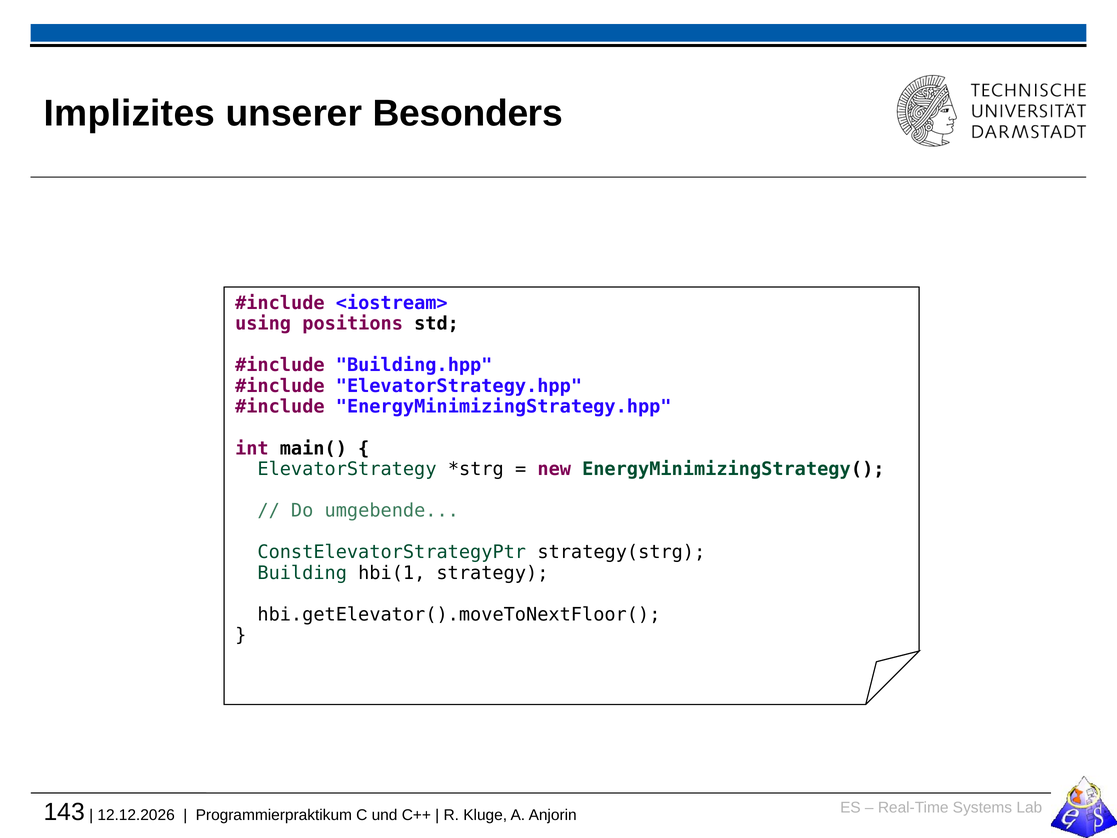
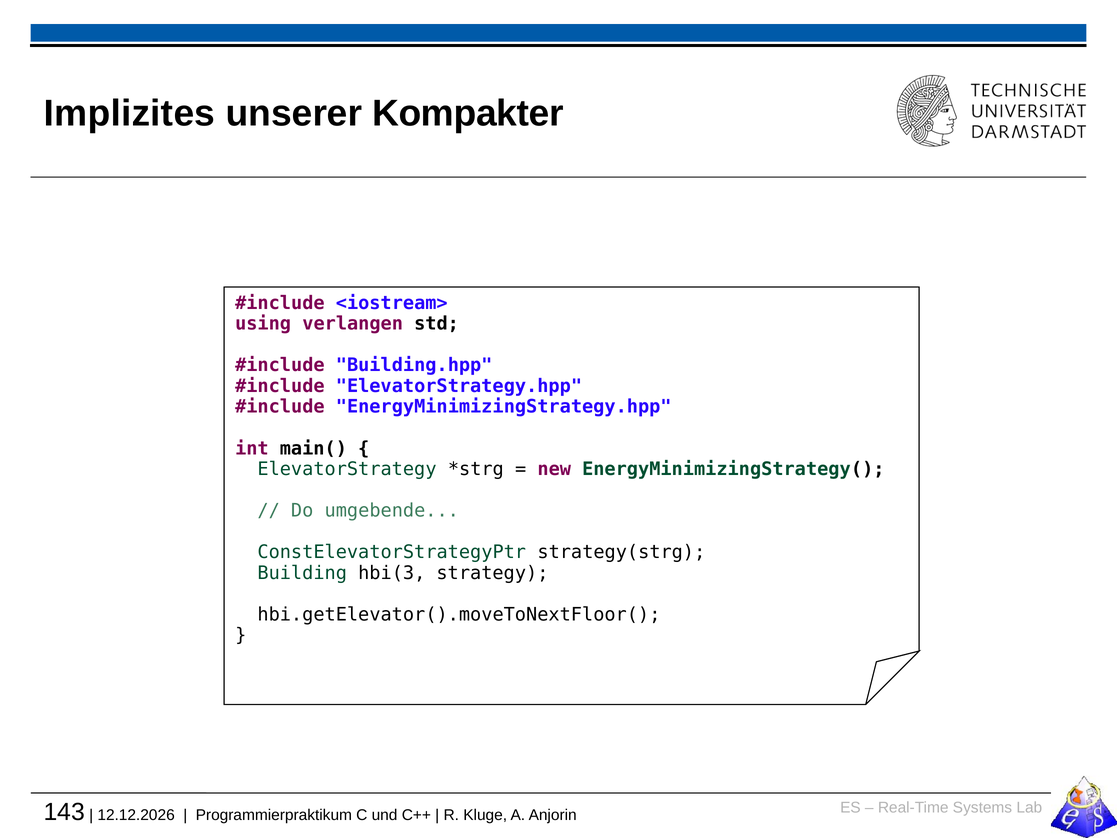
Besonders: Besonders -> Kompakter
positions: positions -> verlangen
hbi(1: hbi(1 -> hbi(3
